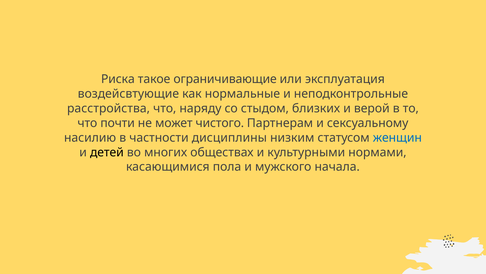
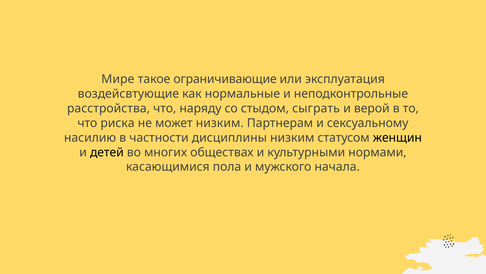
Риска: Риска -> Мире
близких: близких -> сыграть
почти: почти -> риска
может чистого: чистого -> низким
женщин colour: blue -> black
